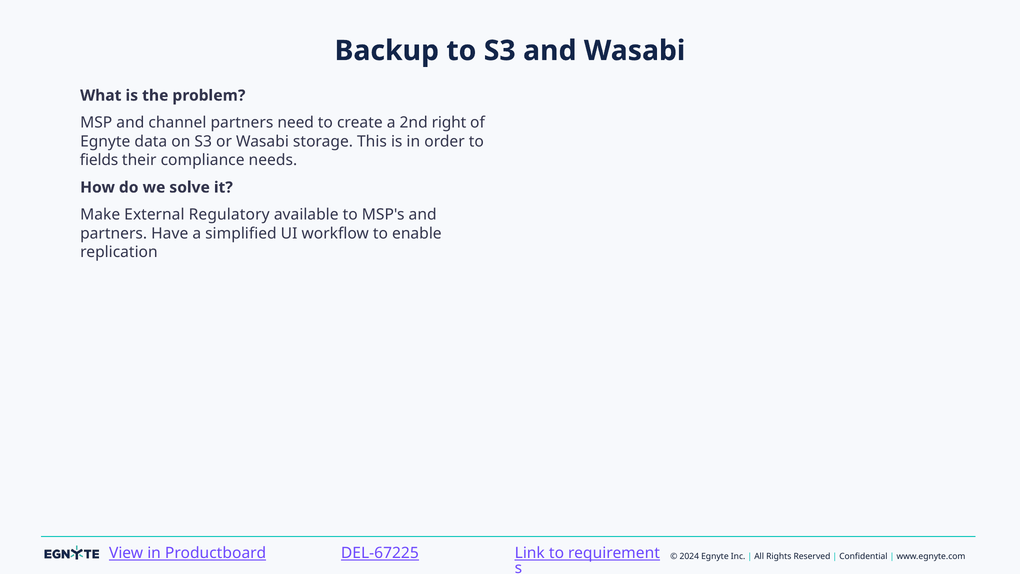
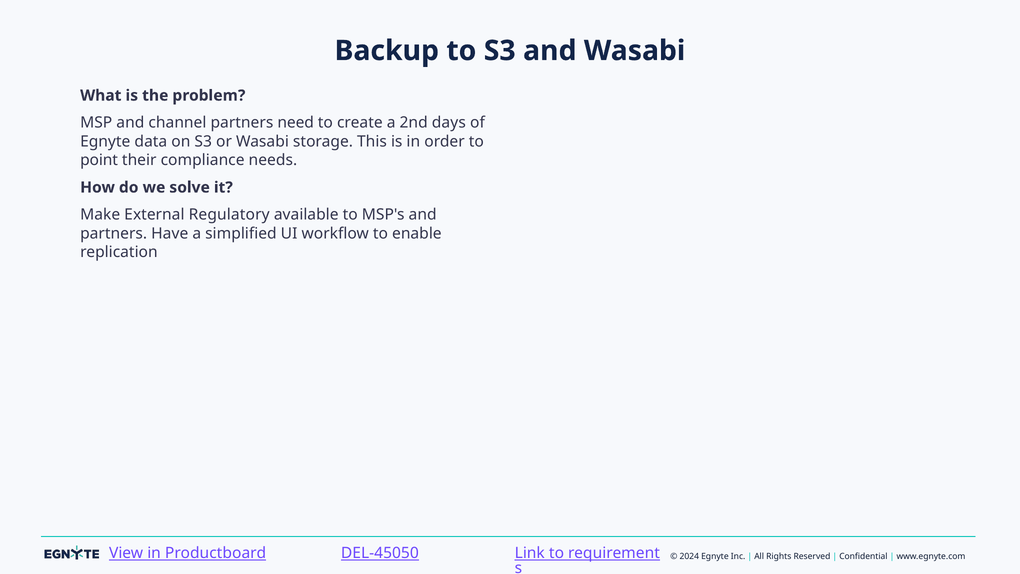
right: right -> days
fields: fields -> point
DEL-67225: DEL-67225 -> DEL-45050
